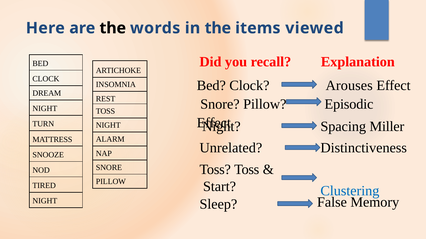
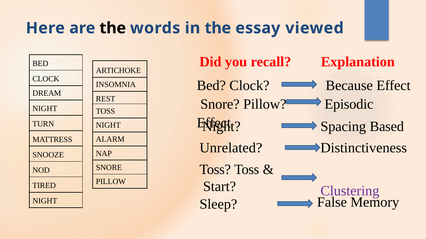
items: items -> essay
Arouses: Arouses -> Because
Miller: Miller -> Based
Clustering colour: blue -> purple
